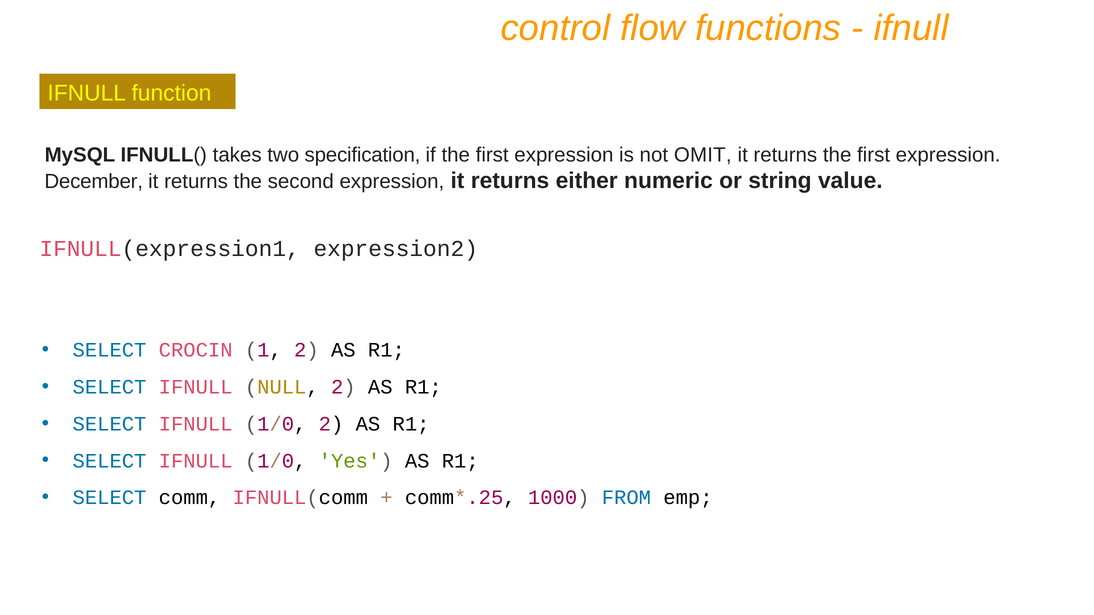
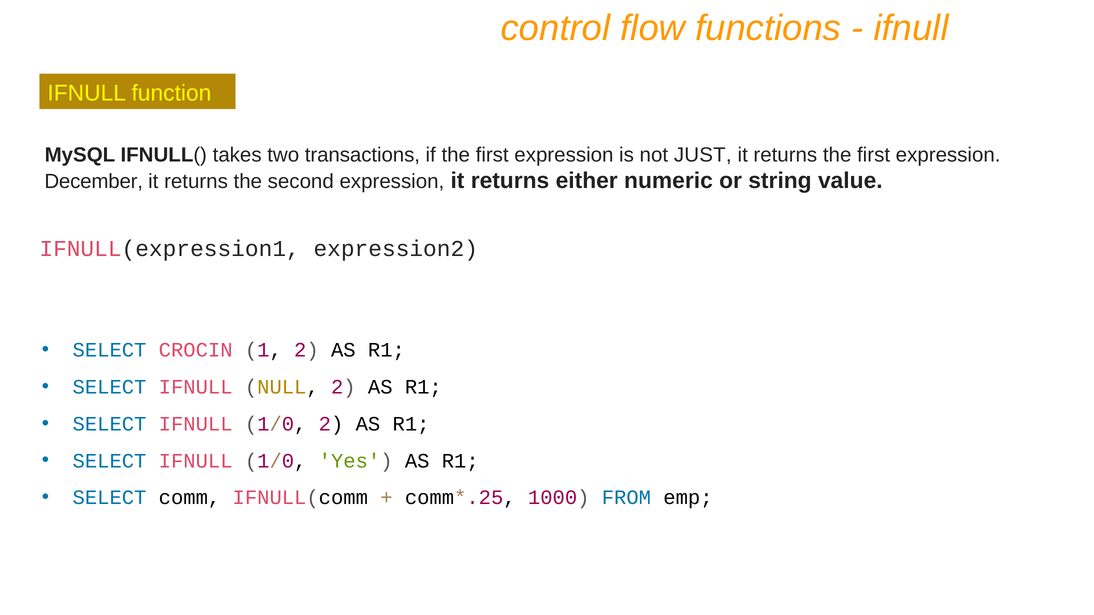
specification: specification -> transactions
OMIT: OMIT -> JUST
